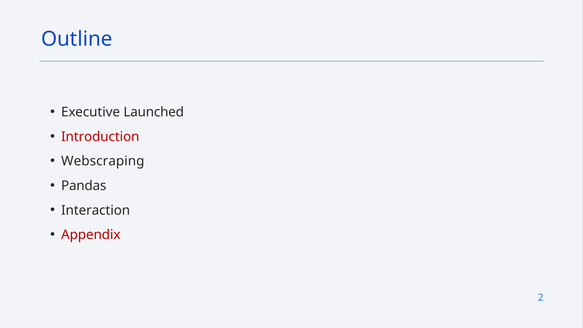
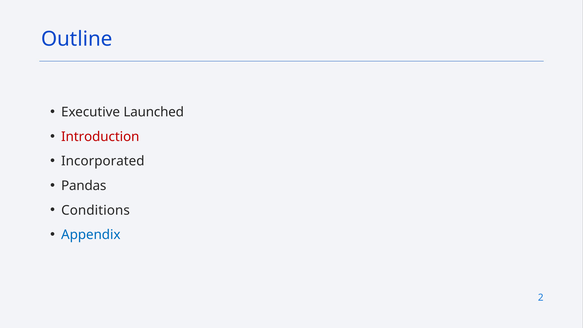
Webscraping: Webscraping -> Incorporated
Interaction: Interaction -> Conditions
Appendix colour: red -> blue
